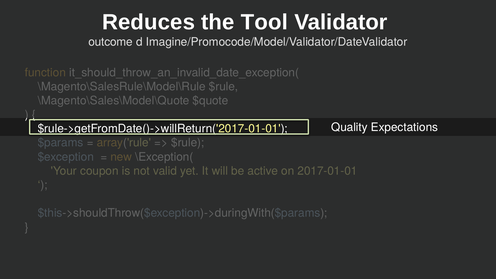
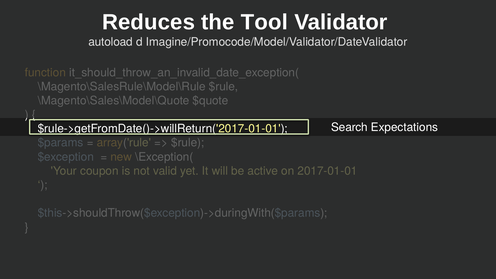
outcome: outcome -> autoload
Quality: Quality -> Search
